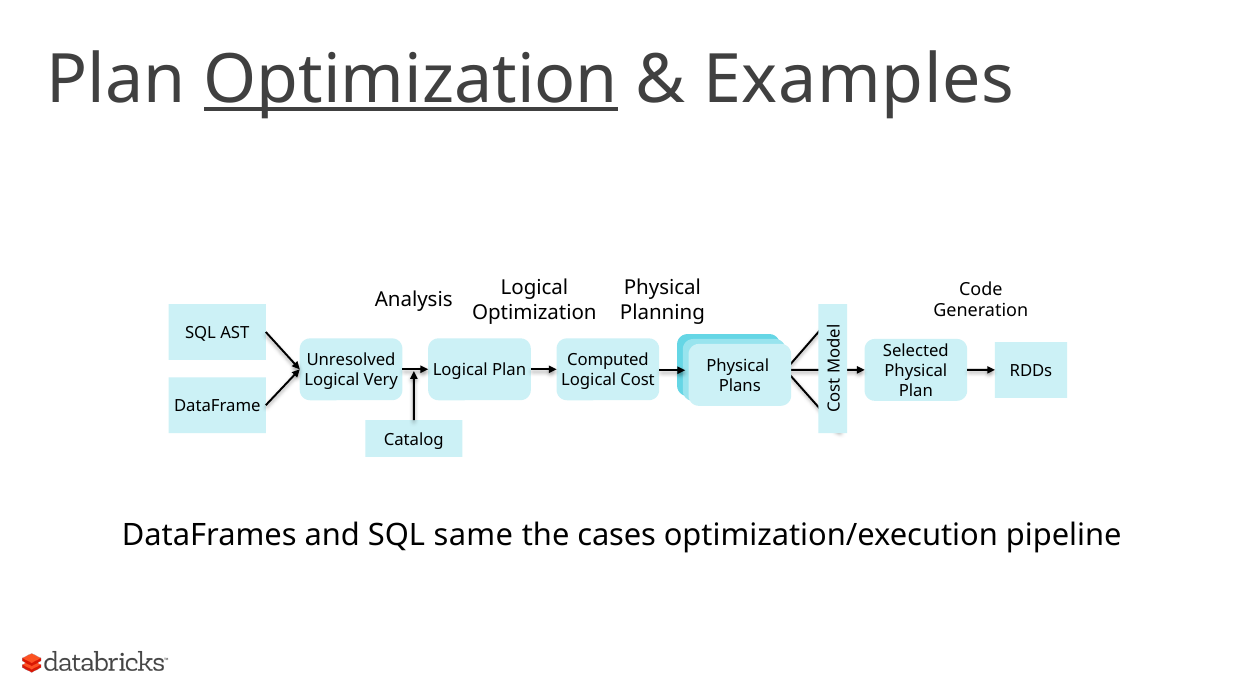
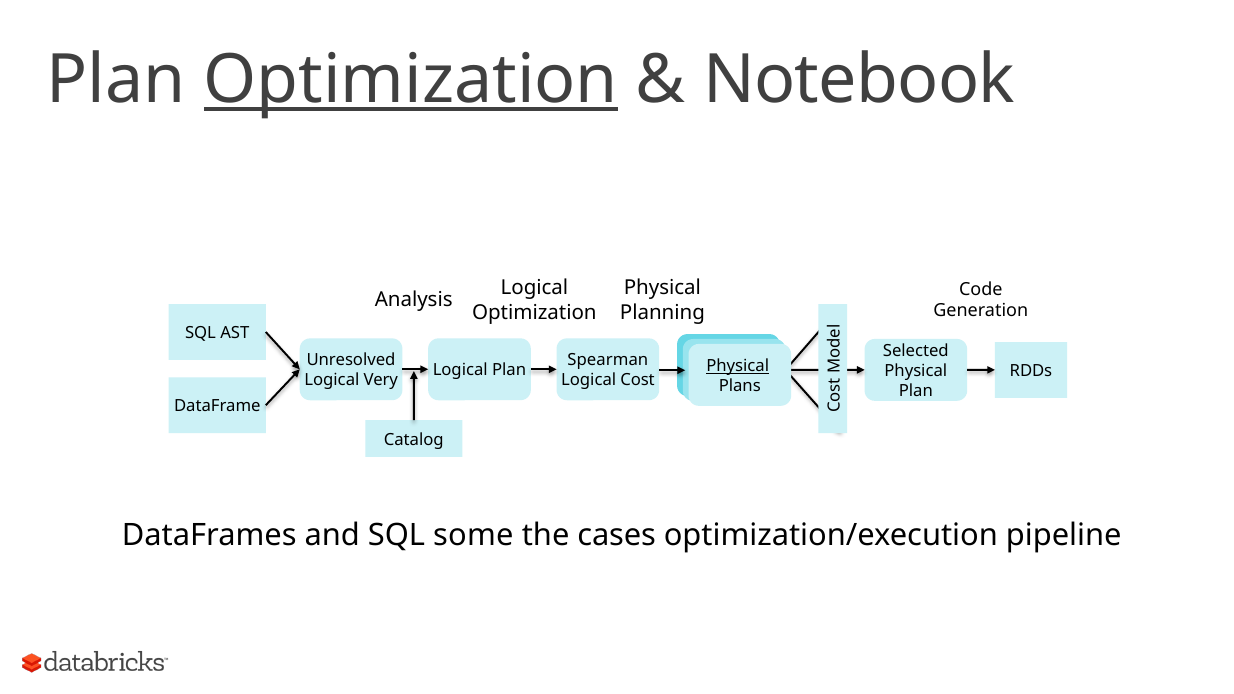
Examples: Examples -> Notebook
Computed: Computed -> Spearman
Physical at (738, 366) underline: none -> present
same: same -> some
